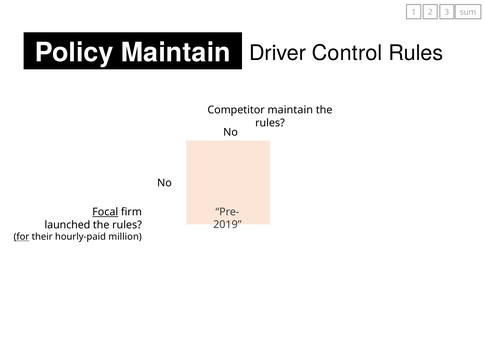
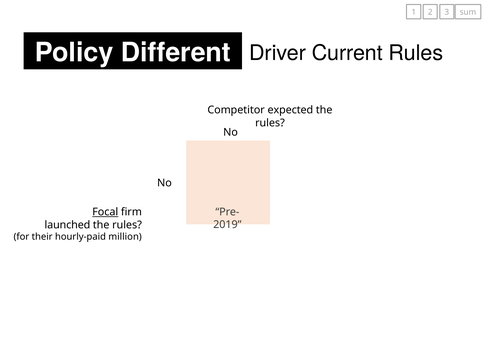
Policy Maintain: Maintain -> Different
Control: Control -> Current
Competitor maintain: maintain -> expected
for underline: present -> none
